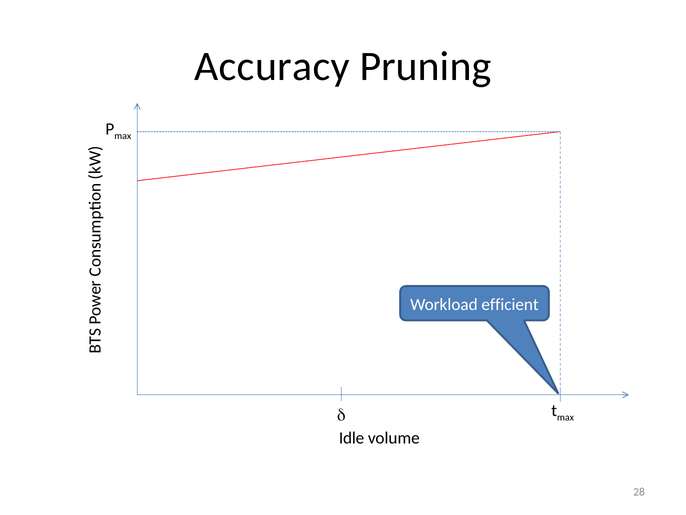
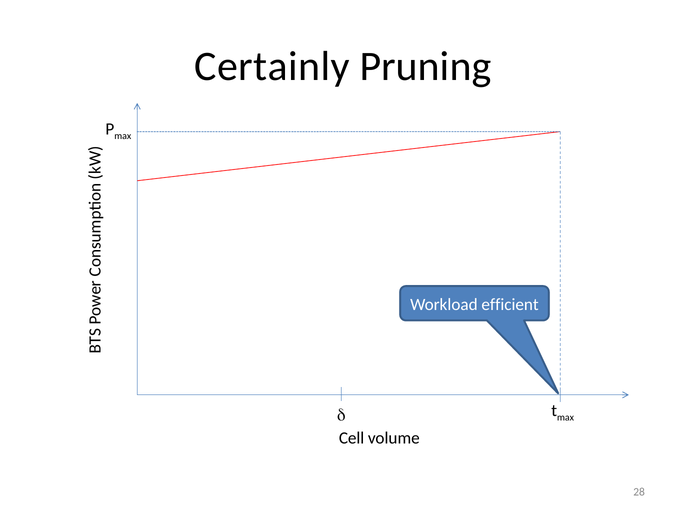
Accuracy: Accuracy -> Certainly
Idle: Idle -> Cell
